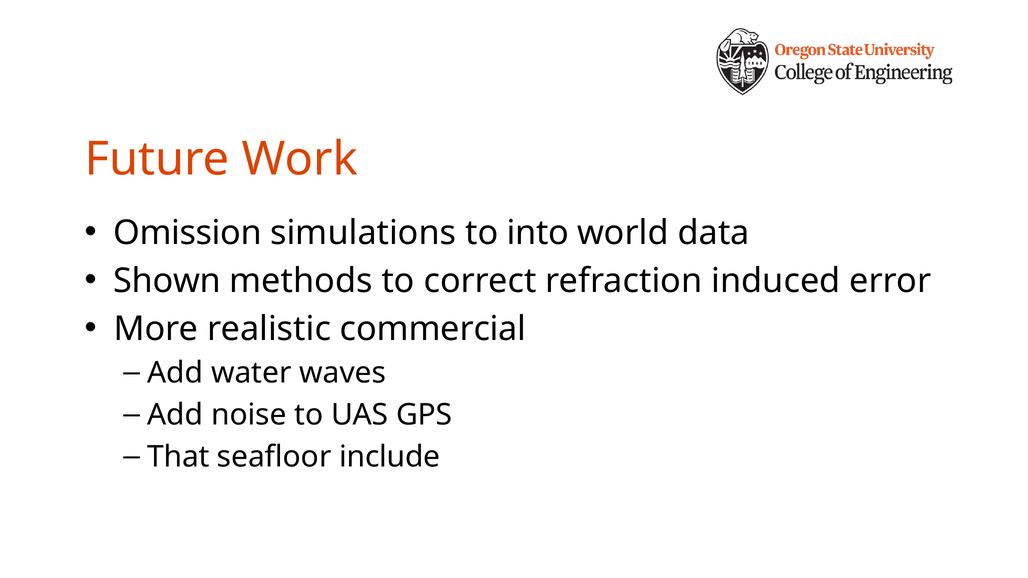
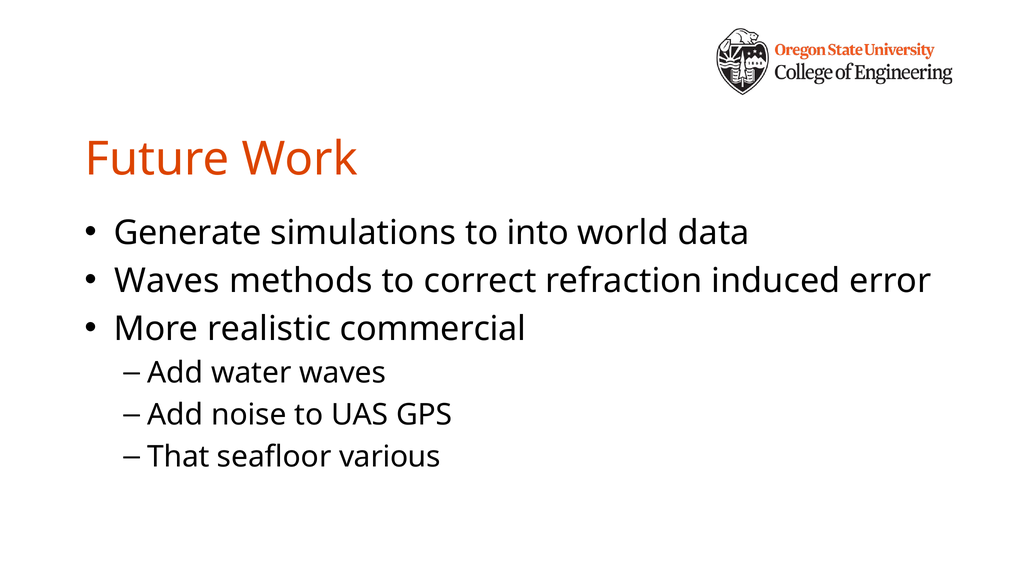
Omission: Omission -> Generate
Shown at (167, 281): Shown -> Waves
include: include -> various
